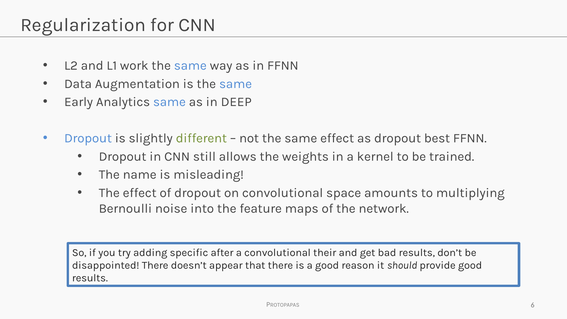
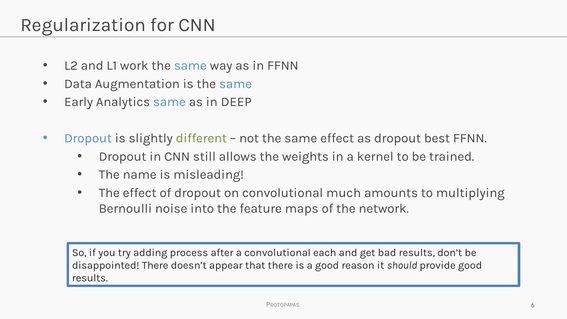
space: space -> much
specific: specific -> process
their: their -> each
